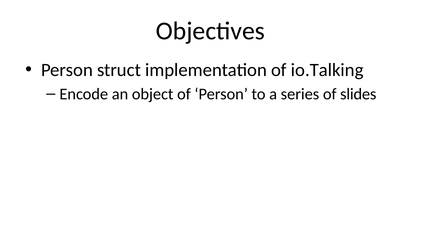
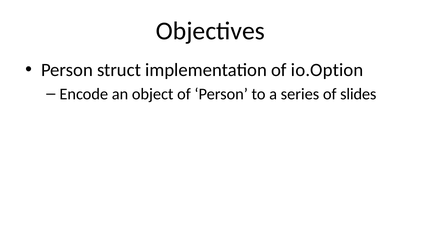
io.Talking: io.Talking -> io.Option
